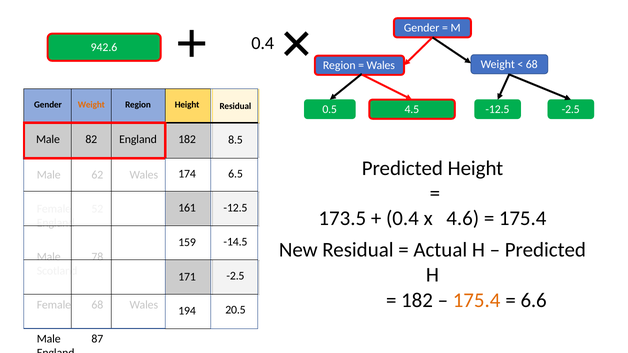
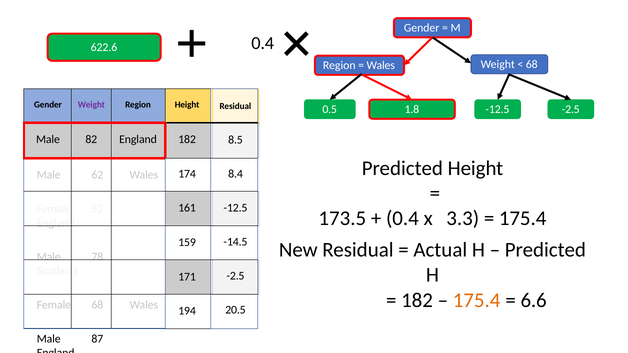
942.6: 942.6 -> 622.6
Weight at (91, 105) colour: orange -> purple
4.5: 4.5 -> 1.8
6.5: 6.5 -> 8.4
4.6: 4.6 -> 3.3
